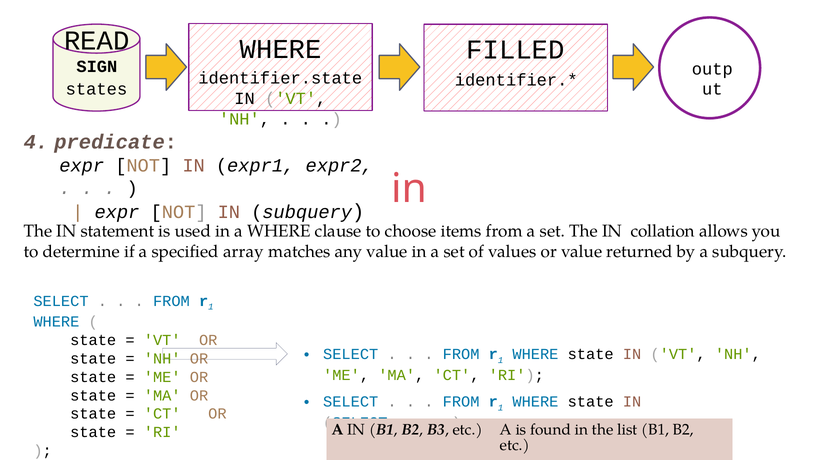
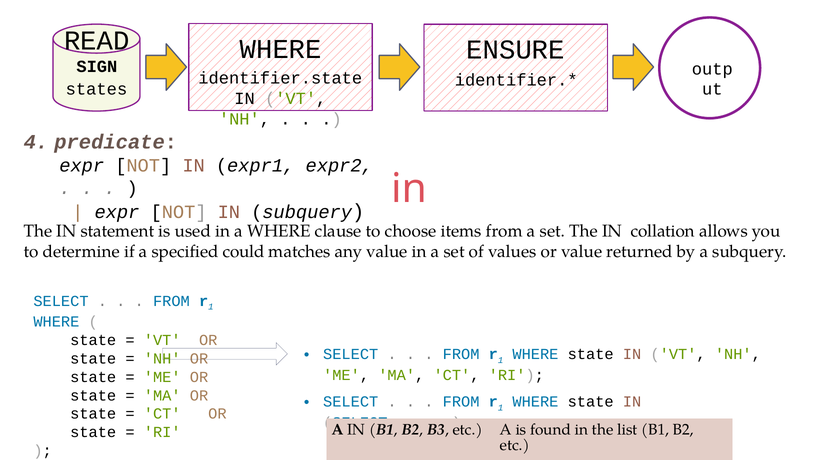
FILLED: FILLED -> ENSURE
array: array -> could
